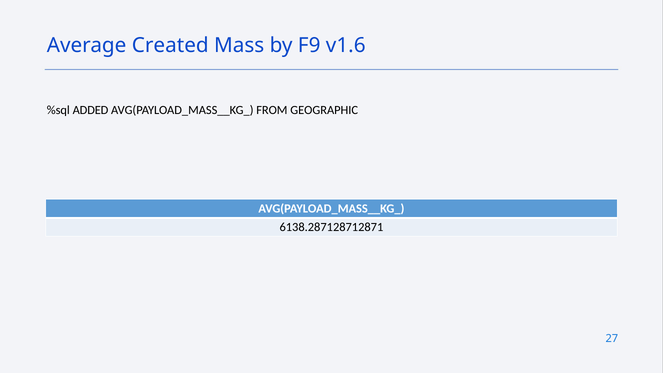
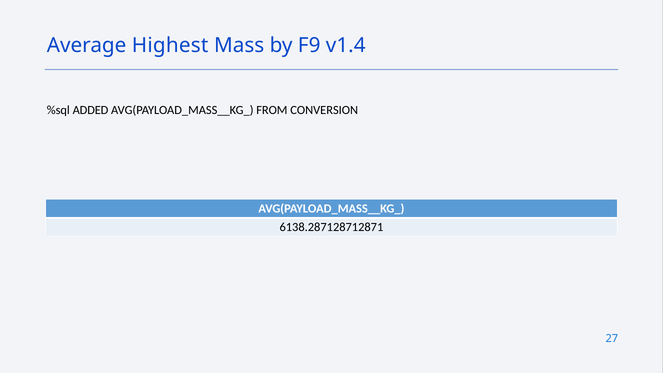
Created: Created -> Highest
v1.6: v1.6 -> v1.4
GEOGRAPHIC: GEOGRAPHIC -> CONVERSION
